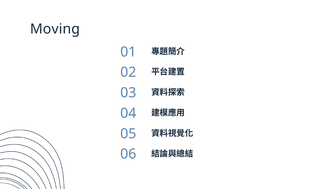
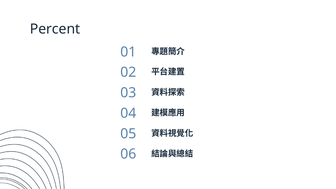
Moving: Moving -> Percent
